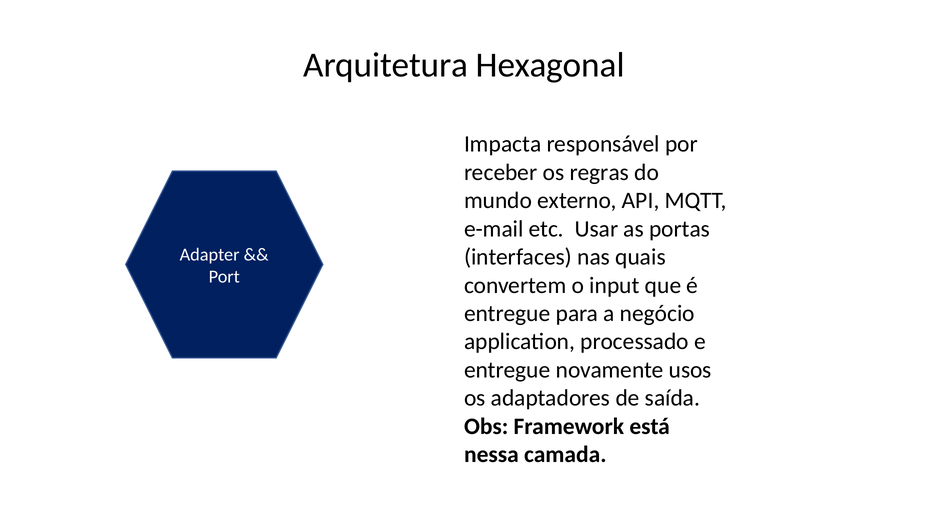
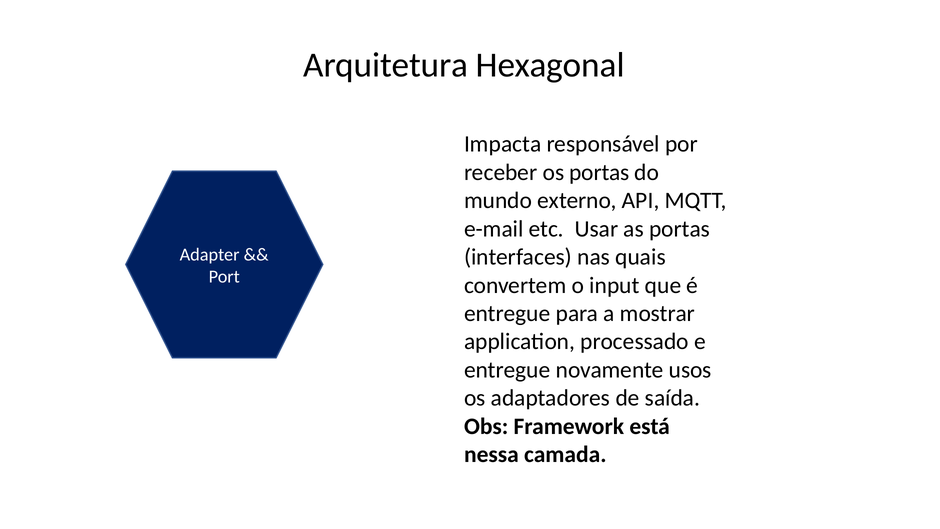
os regras: regras -> portas
negócio: negócio -> mostrar
